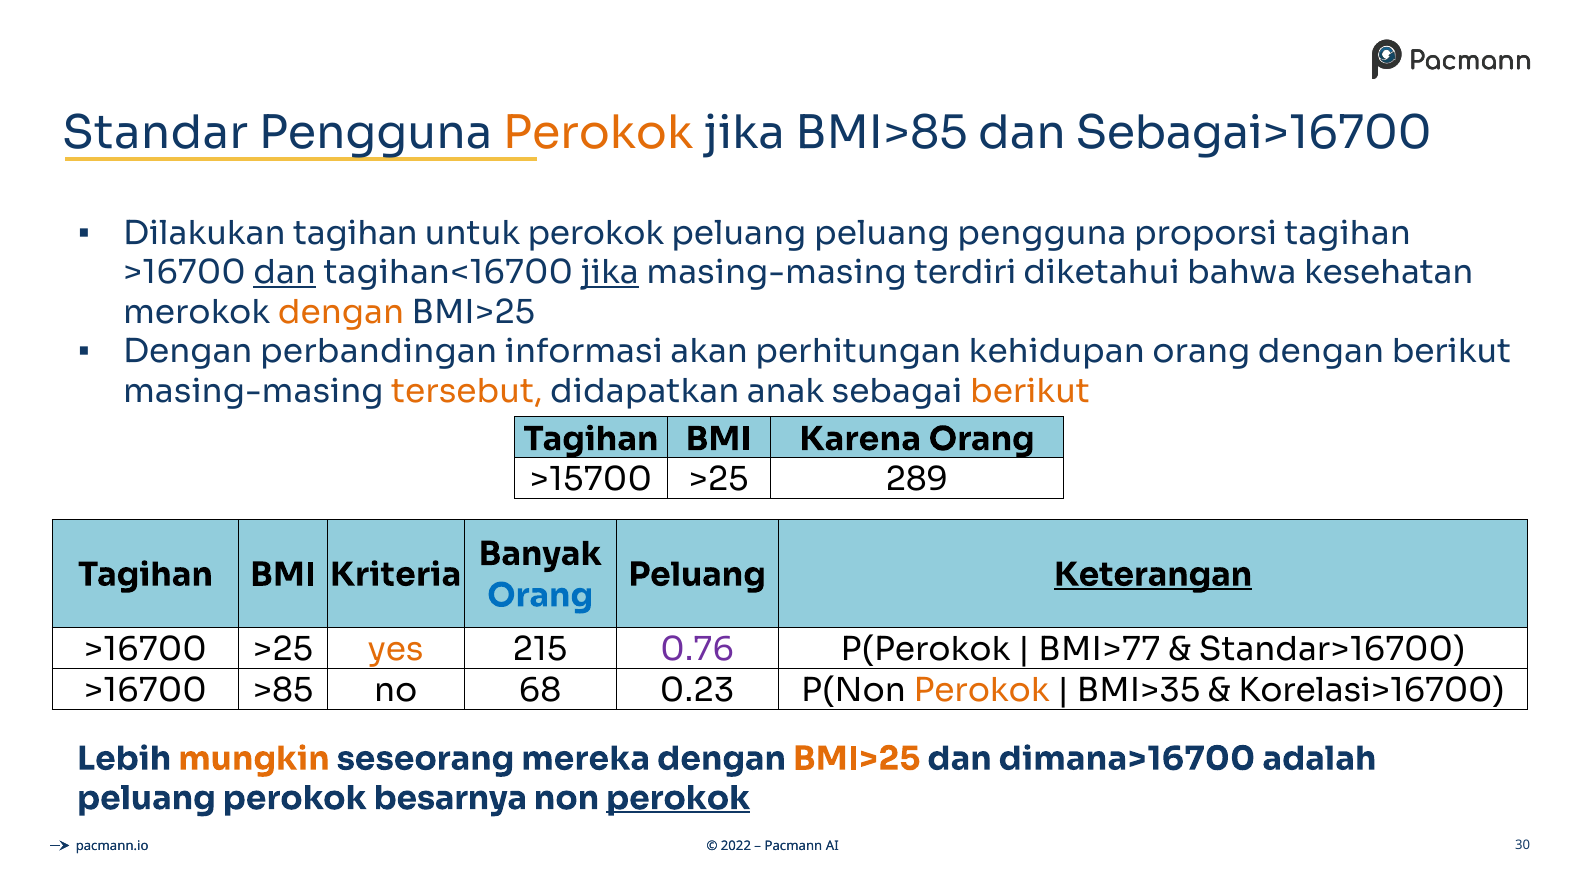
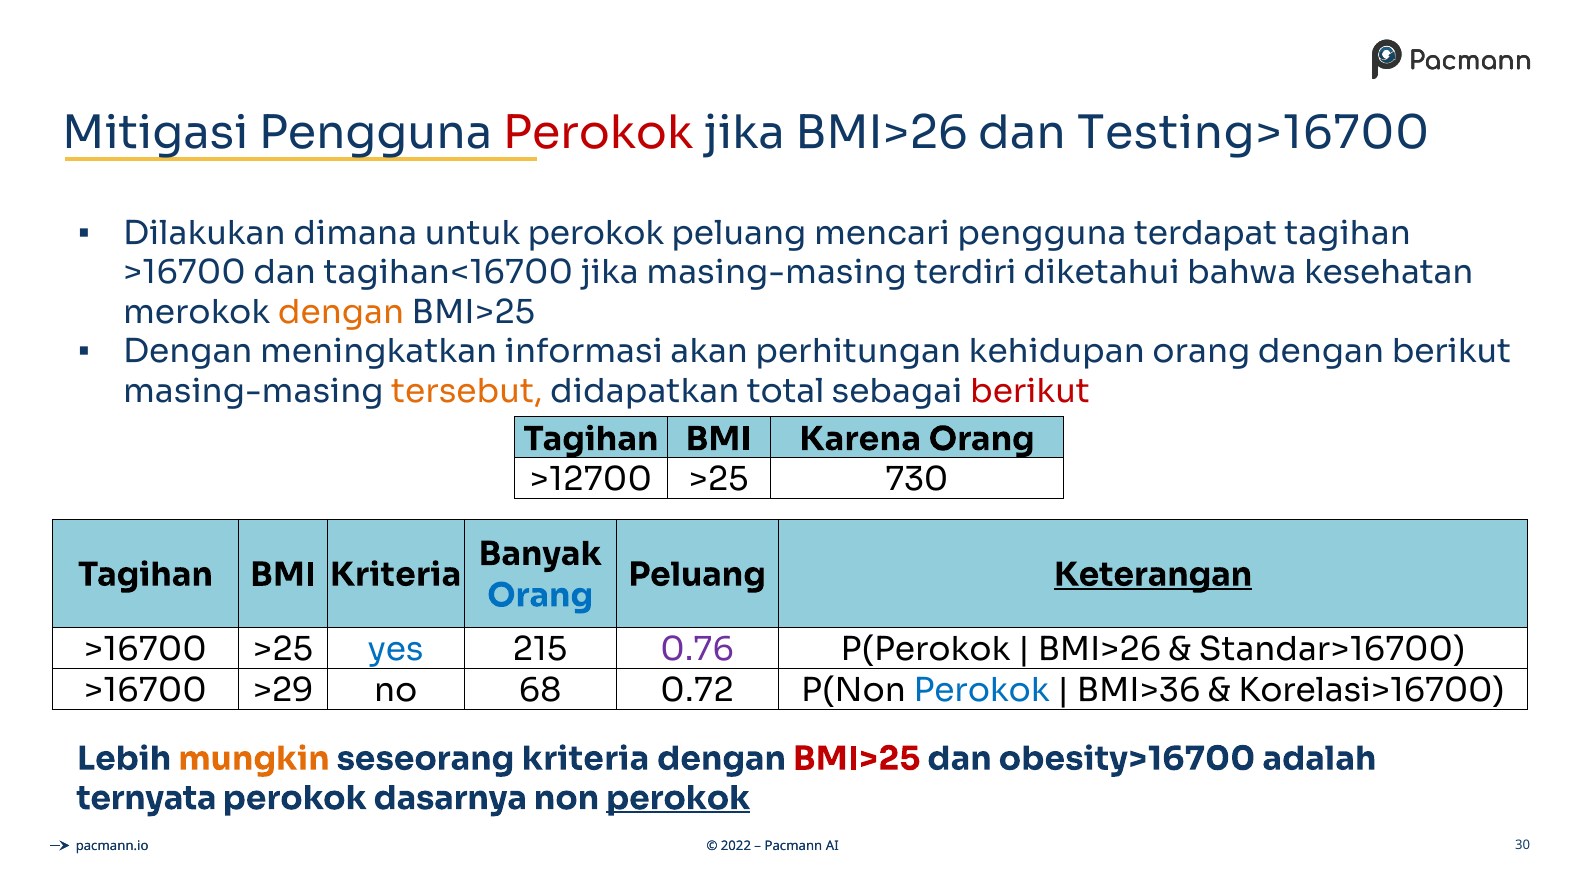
Standar: Standar -> Mitigasi
Perokok at (598, 133) colour: orange -> red
jika BMI>85: BMI>85 -> BMI>26
Sebagai>16700: Sebagai>16700 -> Testing>16700
Dilakukan tagihan: tagihan -> dimana
peluang peluang: peluang -> mencari
proporsi: proporsi -> terdapat
dan at (285, 273) underline: present -> none
jika at (610, 273) underline: present -> none
perbandingan: perbandingan -> meningkatkan
anak: anak -> total
berikut at (1030, 391) colour: orange -> red
>15700: >15700 -> >12700
289: 289 -> 730
yes colour: orange -> blue
BMI>77 at (1099, 650): BMI>77 -> BMI>26
>85: >85 -> >29
0.23: 0.23 -> 0.72
Perokok at (982, 691) colour: orange -> blue
BMI>35: BMI>35 -> BMI>36
seseorang mereka: mereka -> kriteria
BMI>25 at (857, 759) colour: orange -> red
dimana>16700: dimana>16700 -> obesity>16700
peluang at (146, 798): peluang -> ternyata
besarnya: besarnya -> dasarnya
